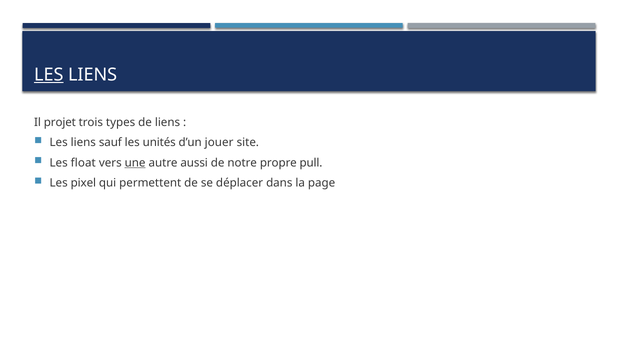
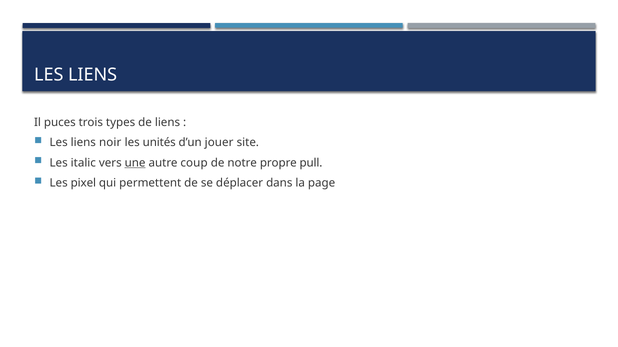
LES at (49, 75) underline: present -> none
projet: projet -> puces
sauf: sauf -> noir
float: float -> italic
aussi: aussi -> coup
